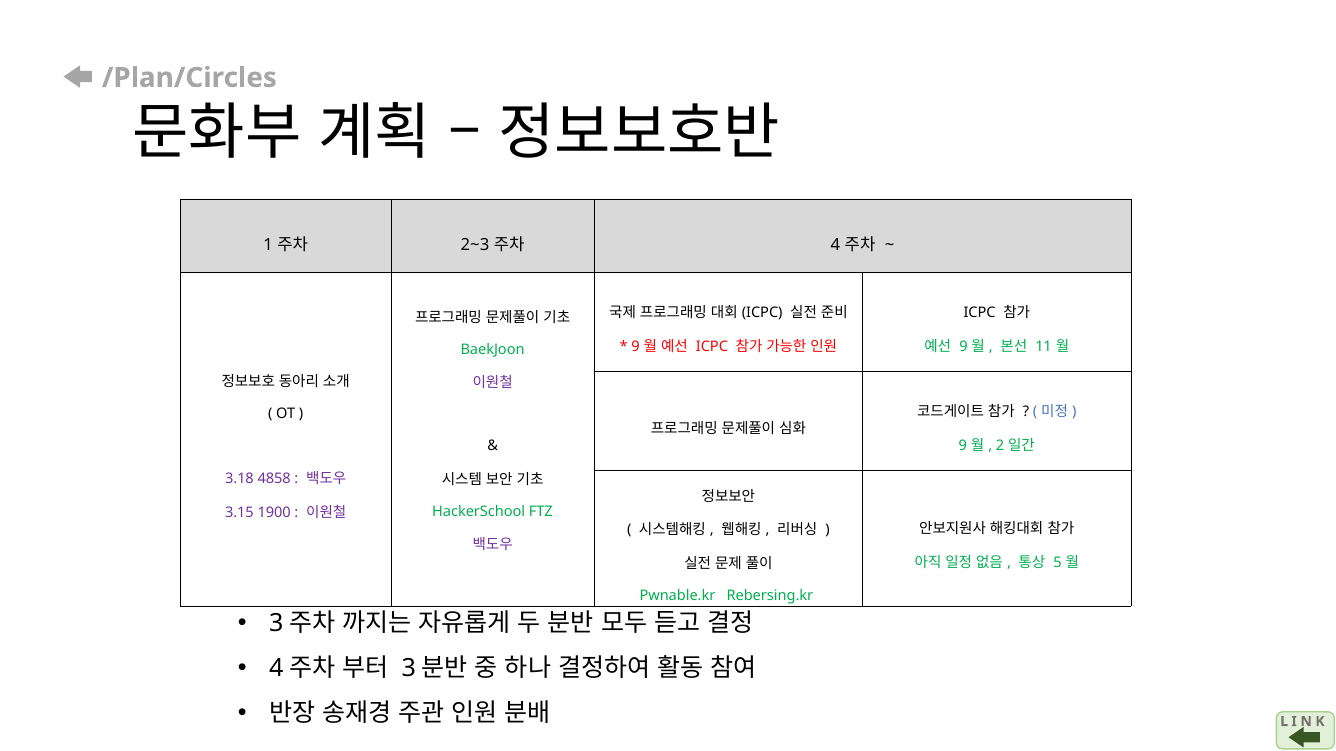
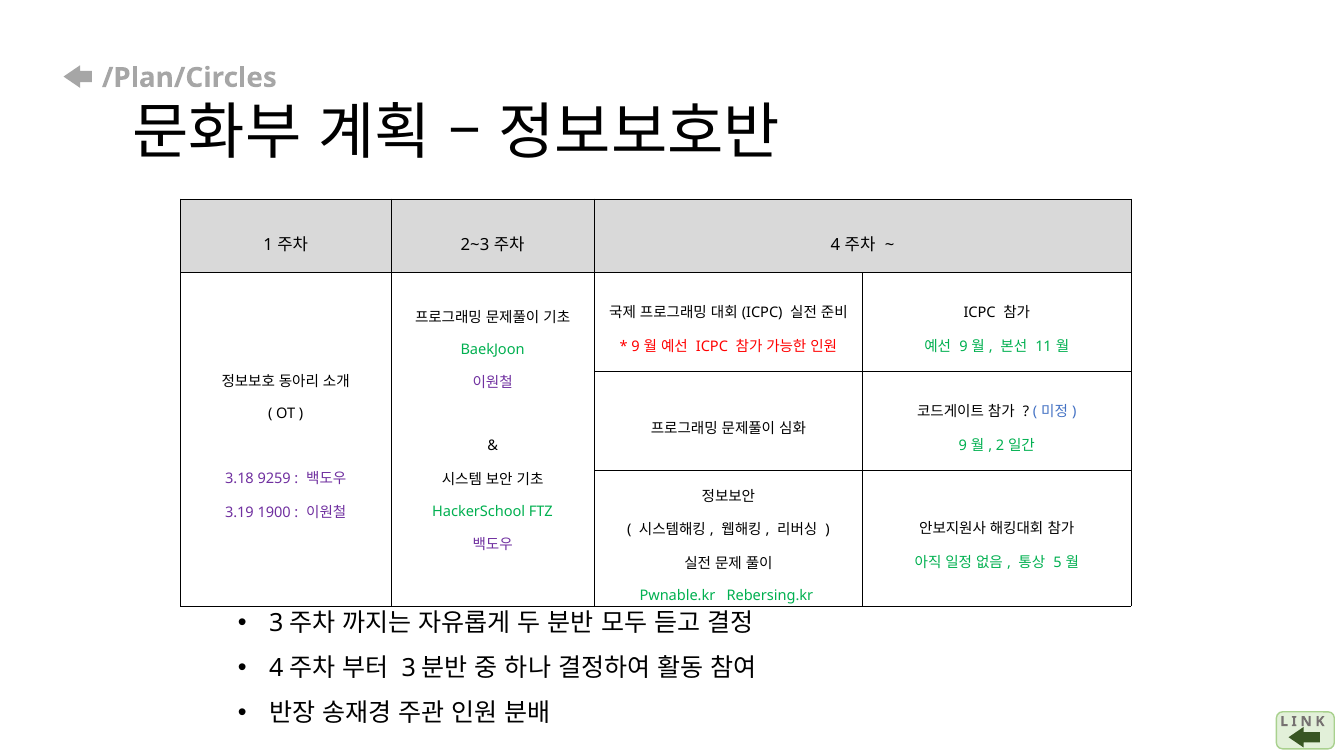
4858: 4858 -> 9259
3.15: 3.15 -> 3.19
